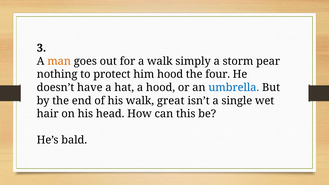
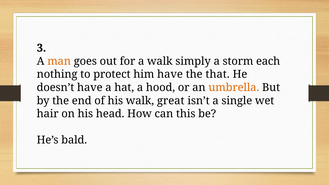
pear: pear -> each
him hood: hood -> have
four: four -> that
umbrella colour: blue -> orange
